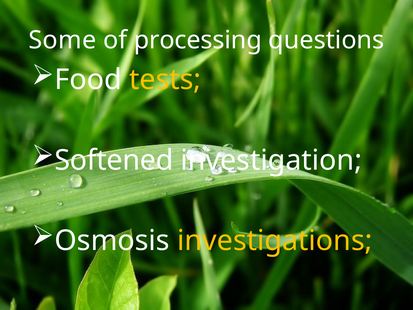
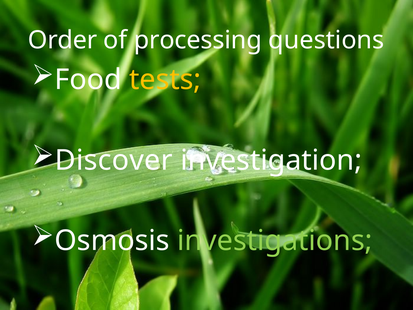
Some: Some -> Order
Softened: Softened -> Discover
investigations colour: yellow -> light green
